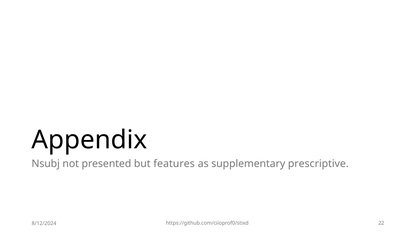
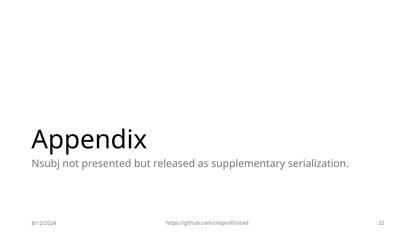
features: features -> released
prescriptive: prescriptive -> serialization
